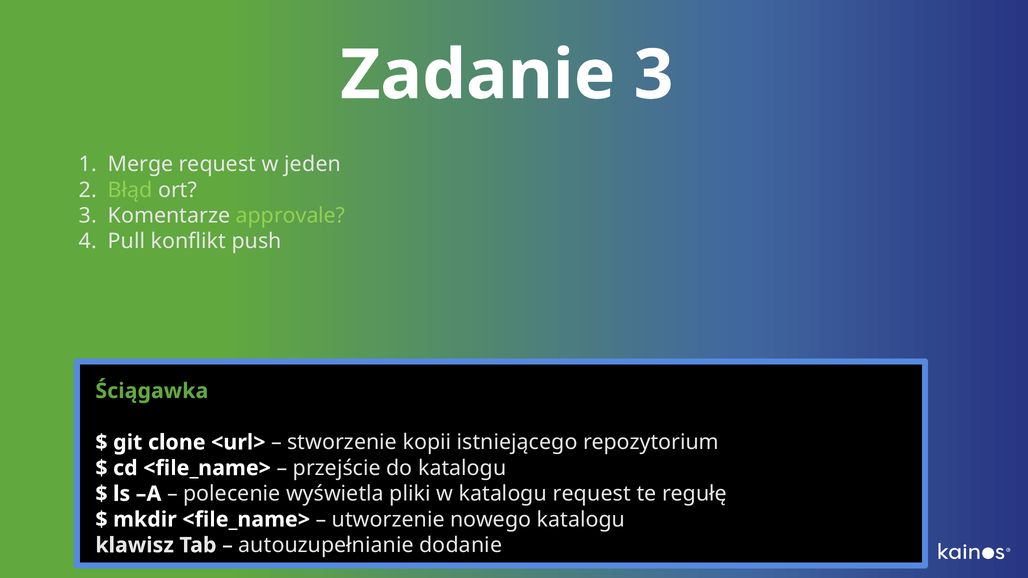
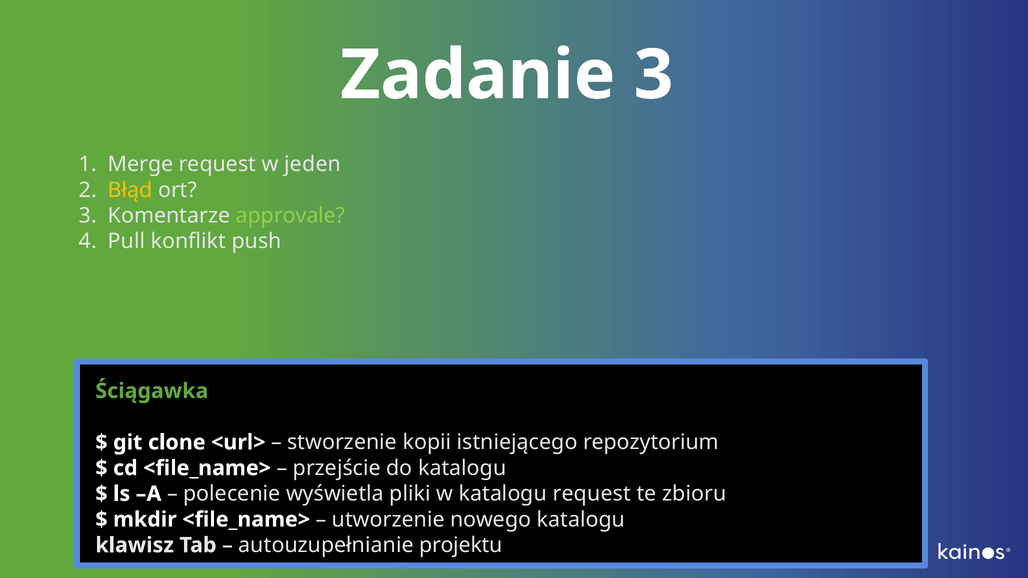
Błąd colour: light green -> yellow
regułę: regułę -> zbioru
dodanie: dodanie -> projektu
